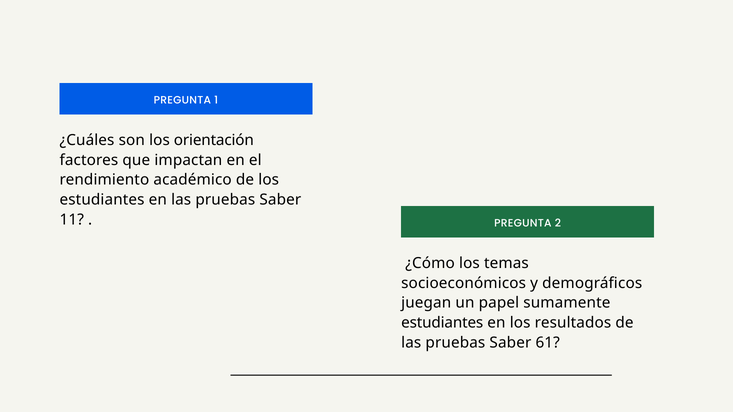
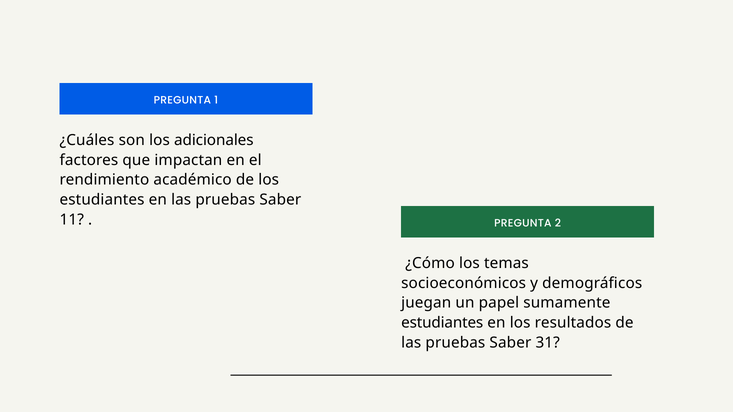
orientación: orientación -> adicionales
61: 61 -> 31
